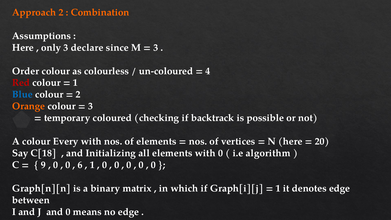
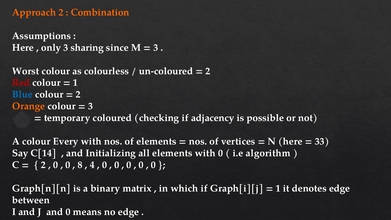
declare: declare -> sharing
Order: Order -> Worst
4 at (208, 71): 4 -> 2
backtrack: backtrack -> adjacency
20: 20 -> 33
C[18: C[18 -> C[14
9 at (43, 165): 9 -> 2
6: 6 -> 8
1 at (92, 165): 1 -> 4
